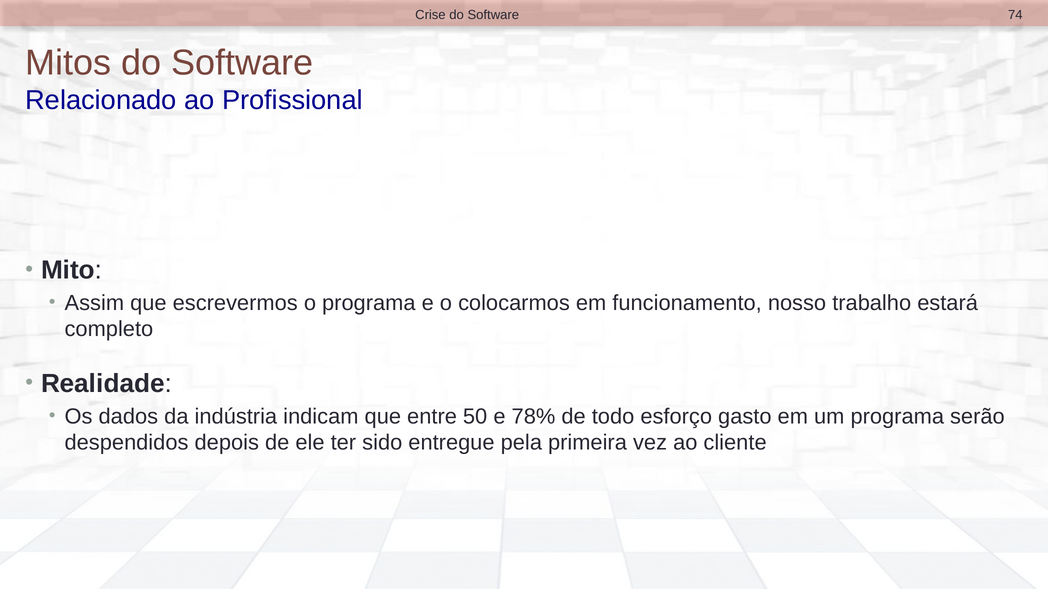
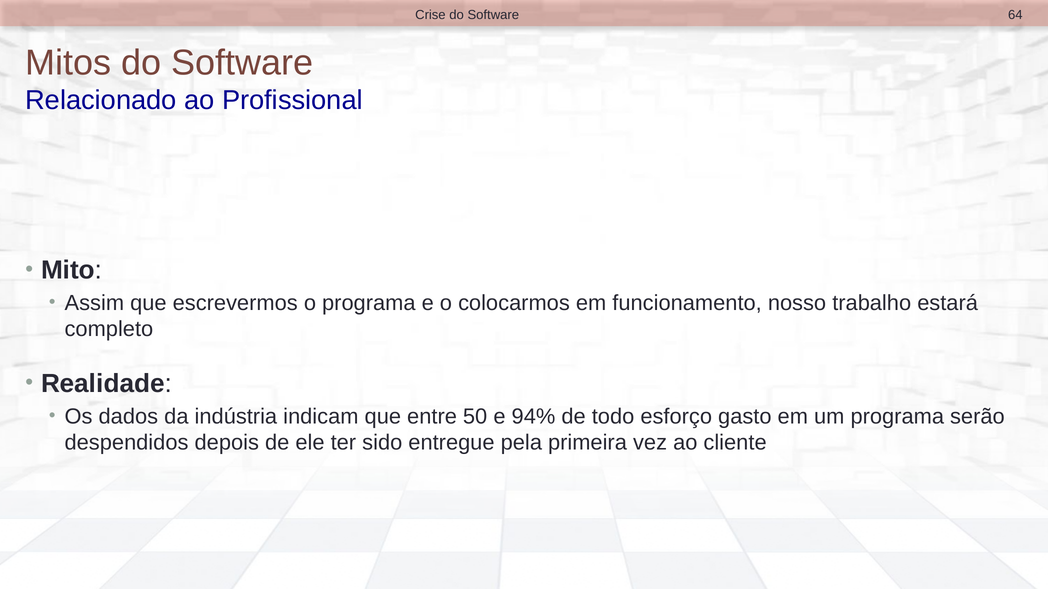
74: 74 -> 64
78%: 78% -> 94%
